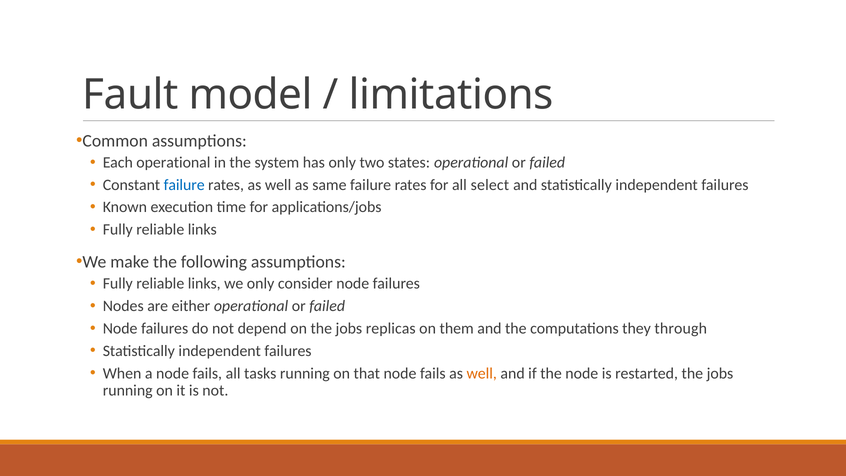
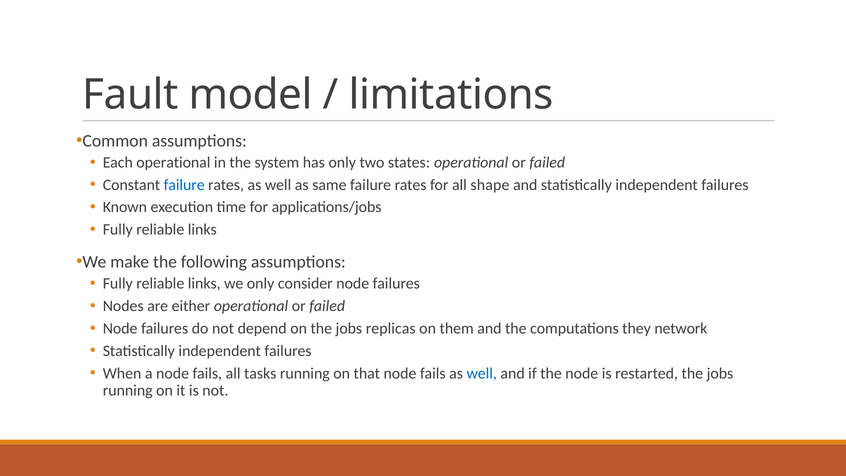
select: select -> shape
through: through -> network
well at (482, 373) colour: orange -> blue
